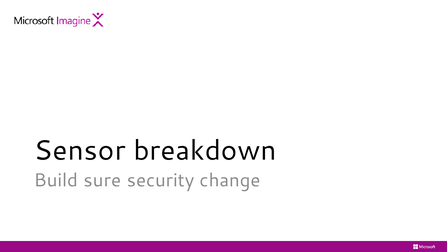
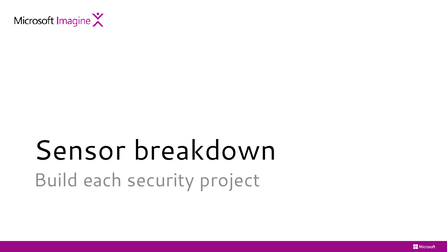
sure: sure -> each
change: change -> project
